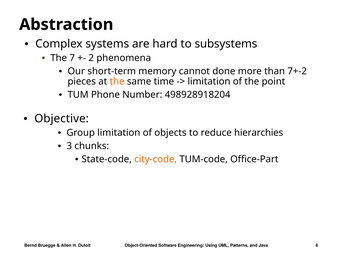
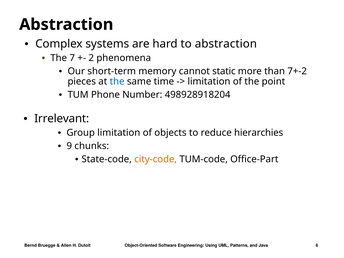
to subsystems: subsystems -> abstraction
done: done -> static
the at (117, 82) colour: orange -> blue
Objective: Objective -> Irrelevant
3: 3 -> 9
